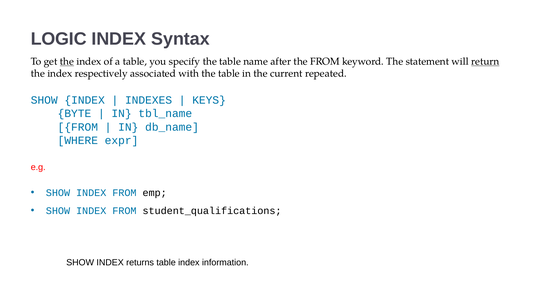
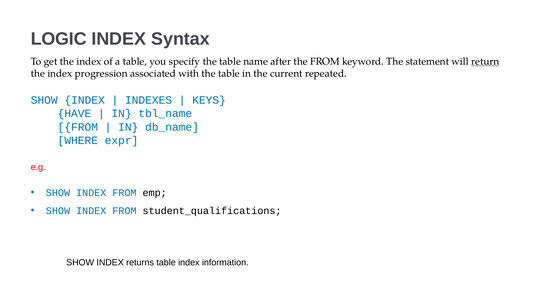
the at (67, 61) underline: present -> none
respectively: respectively -> progression
BYTE: BYTE -> HAVE
